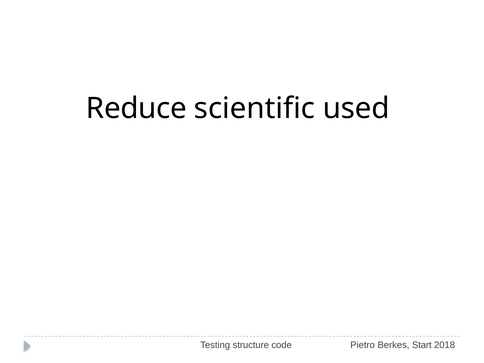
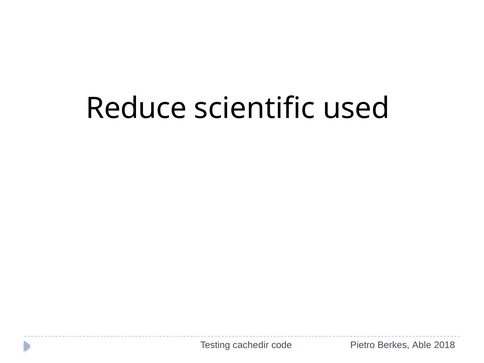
structure: structure -> cachedir
Start: Start -> Able
